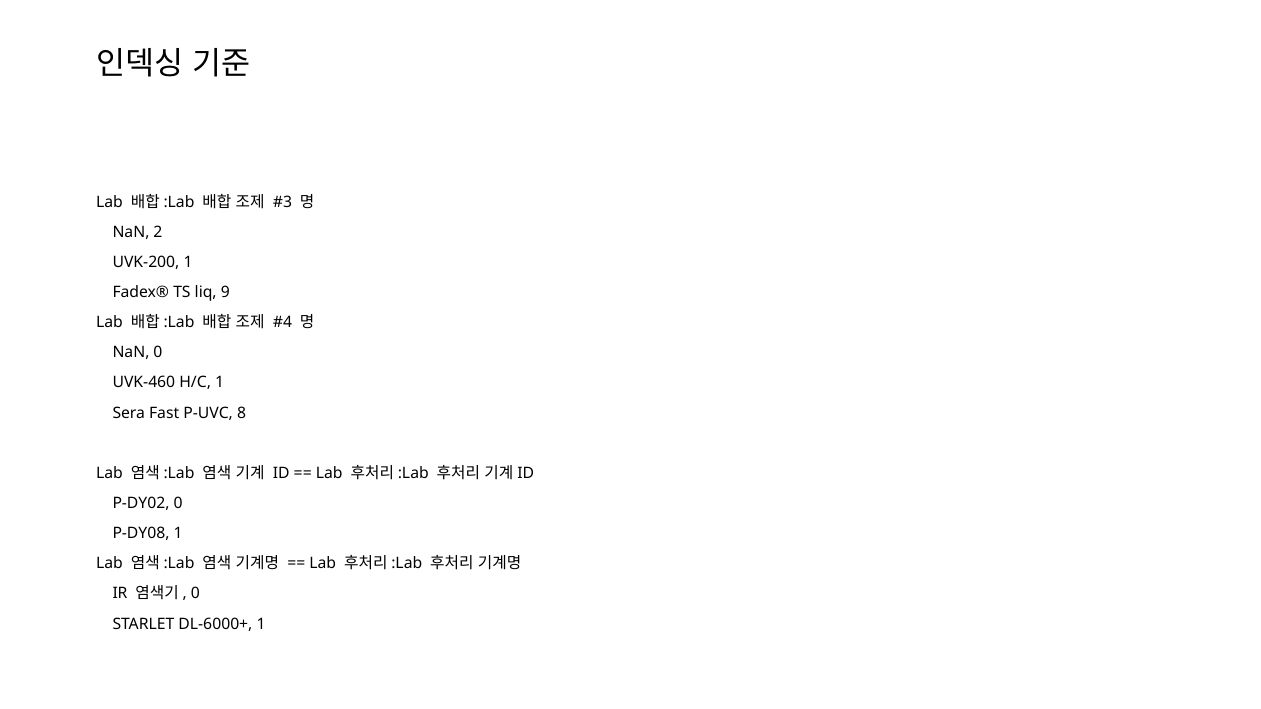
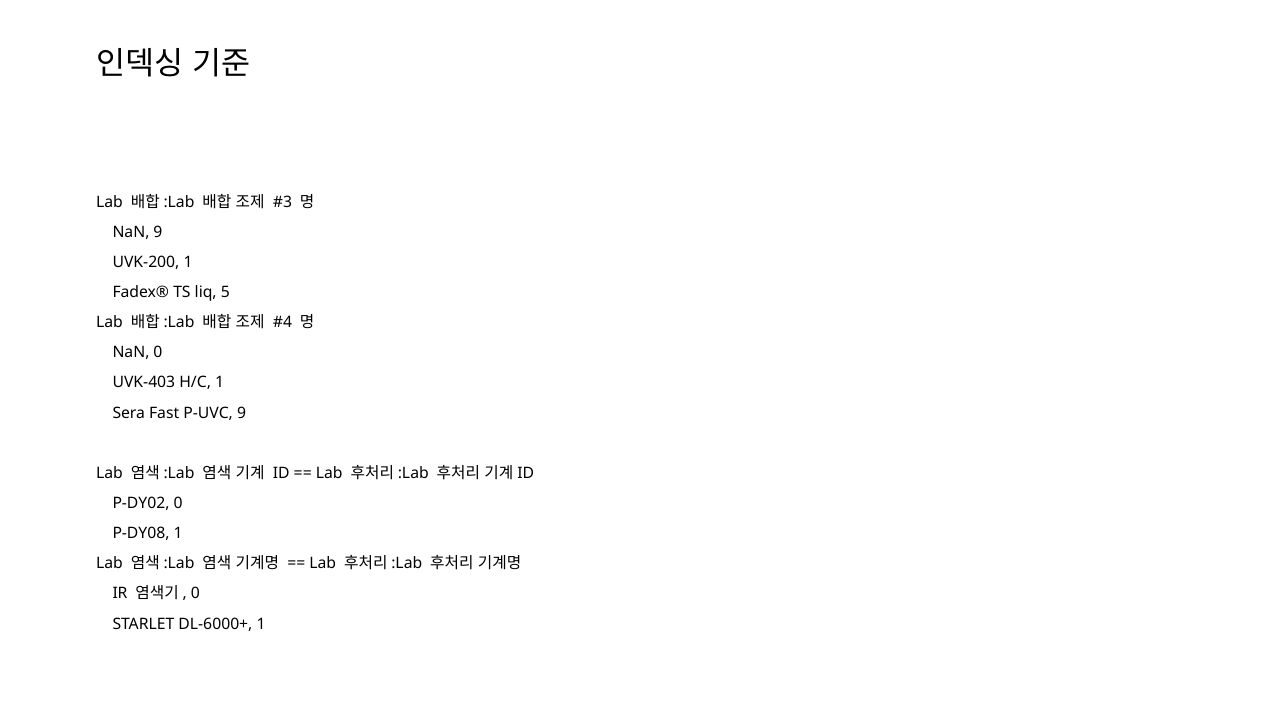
NaN 2: 2 -> 9
9: 9 -> 5
UVK-460: UVK-460 -> UVK-403
P-UVC 8: 8 -> 9
